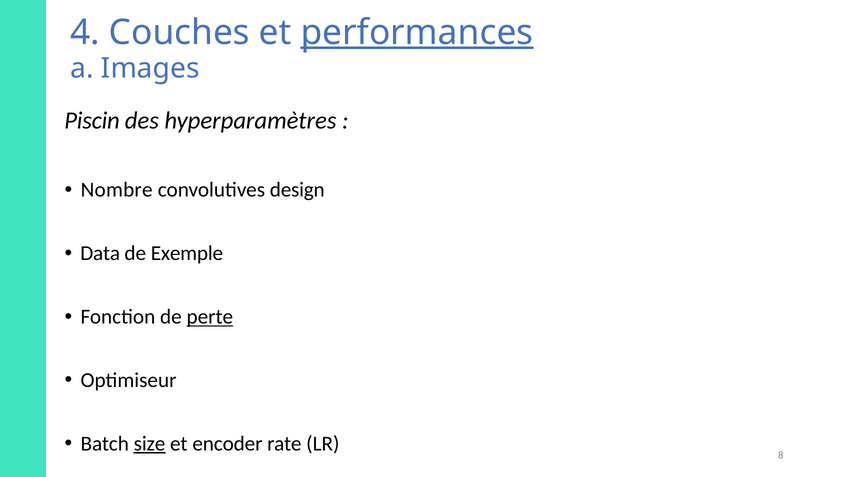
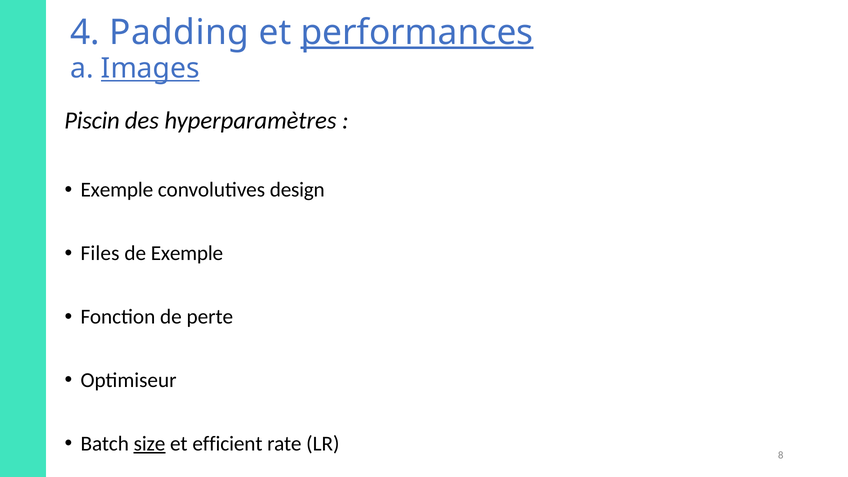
Couches: Couches -> Padding
Images underline: none -> present
Nombre at (117, 190): Nombre -> Exemple
Data: Data -> Files
perte underline: present -> none
encoder: encoder -> efficient
